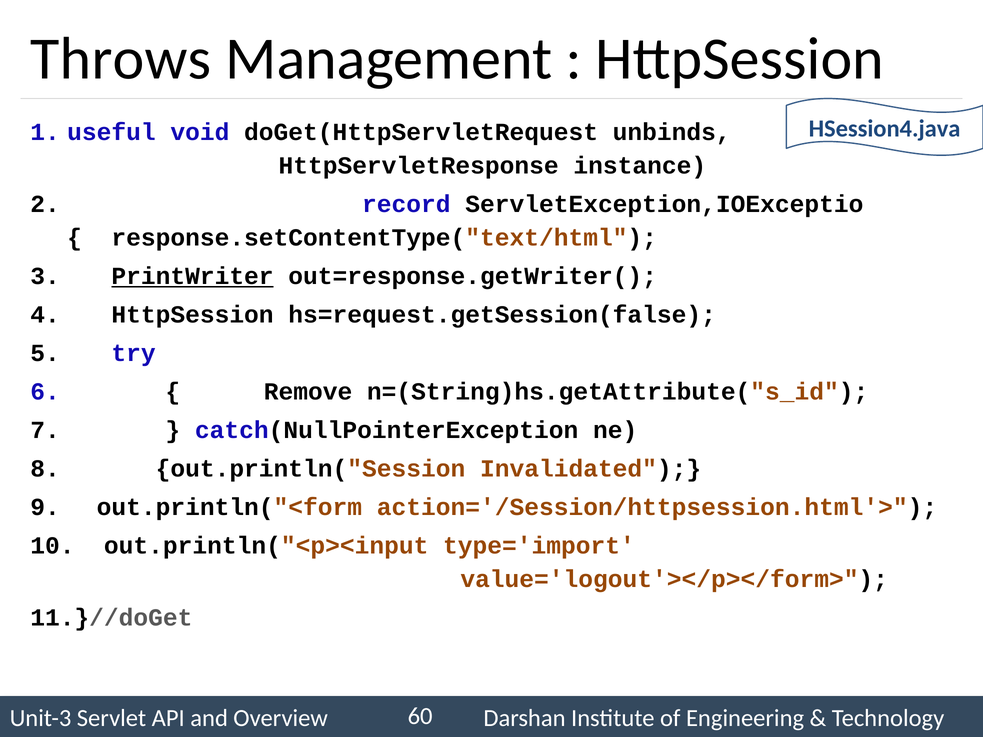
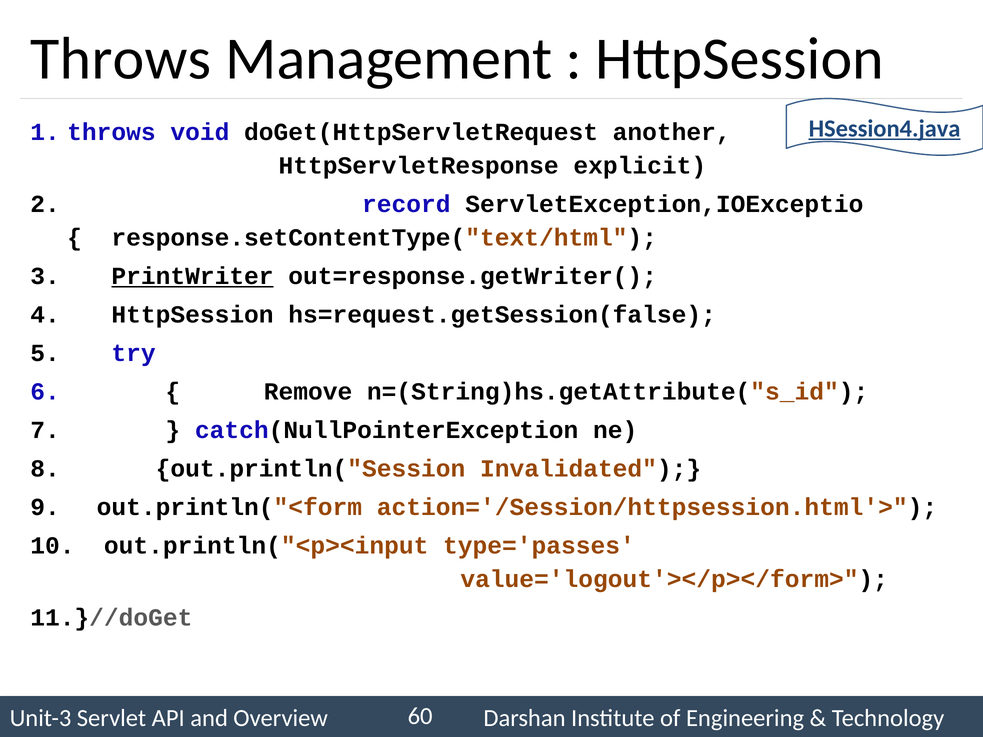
HSession4.java underline: none -> present
useful at (111, 132): useful -> throws
unbinds: unbinds -> another
instance: instance -> explicit
type='import: type='import -> type='passes
